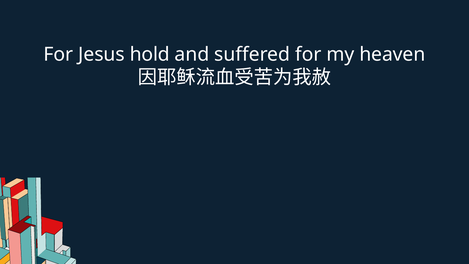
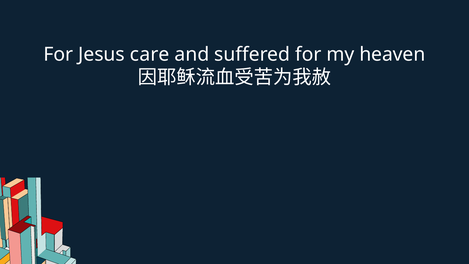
hold: hold -> care
